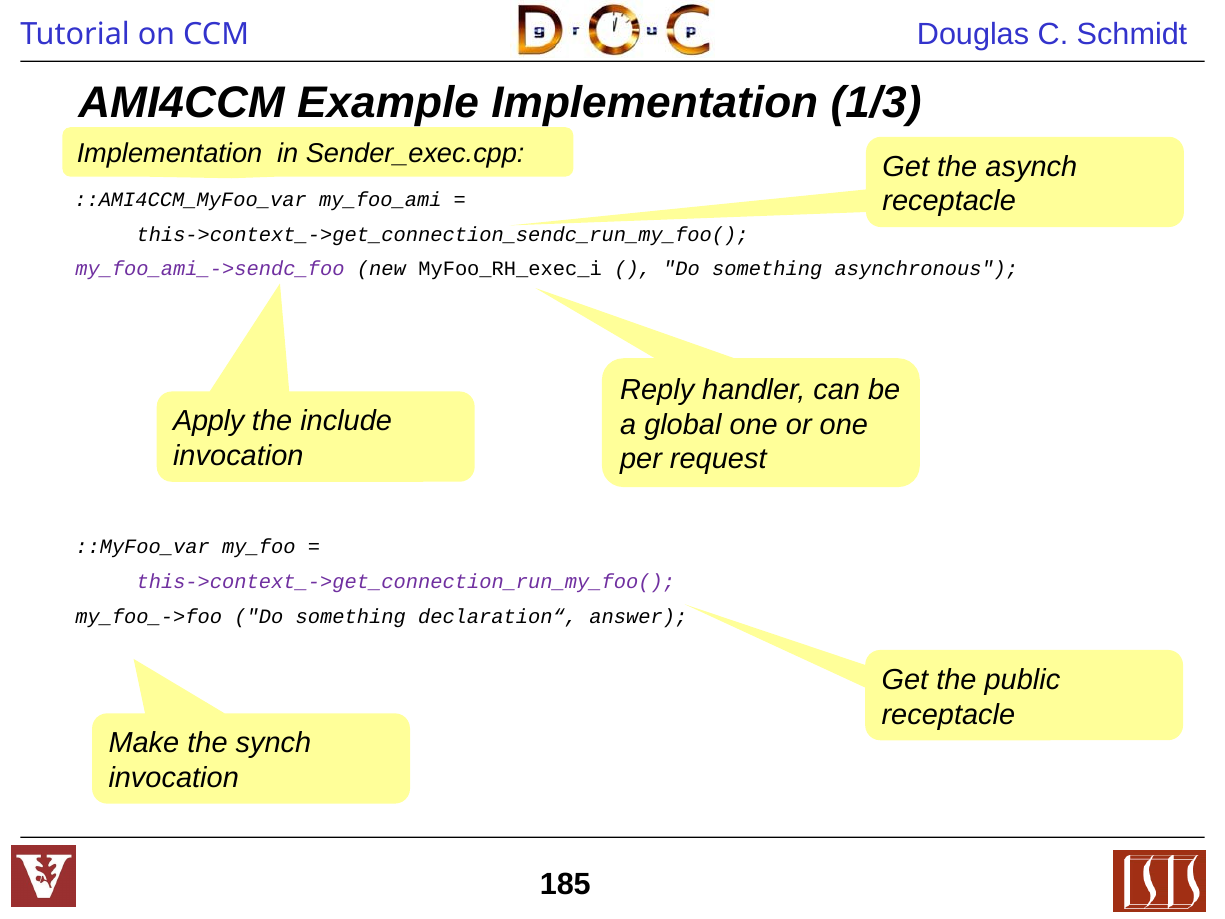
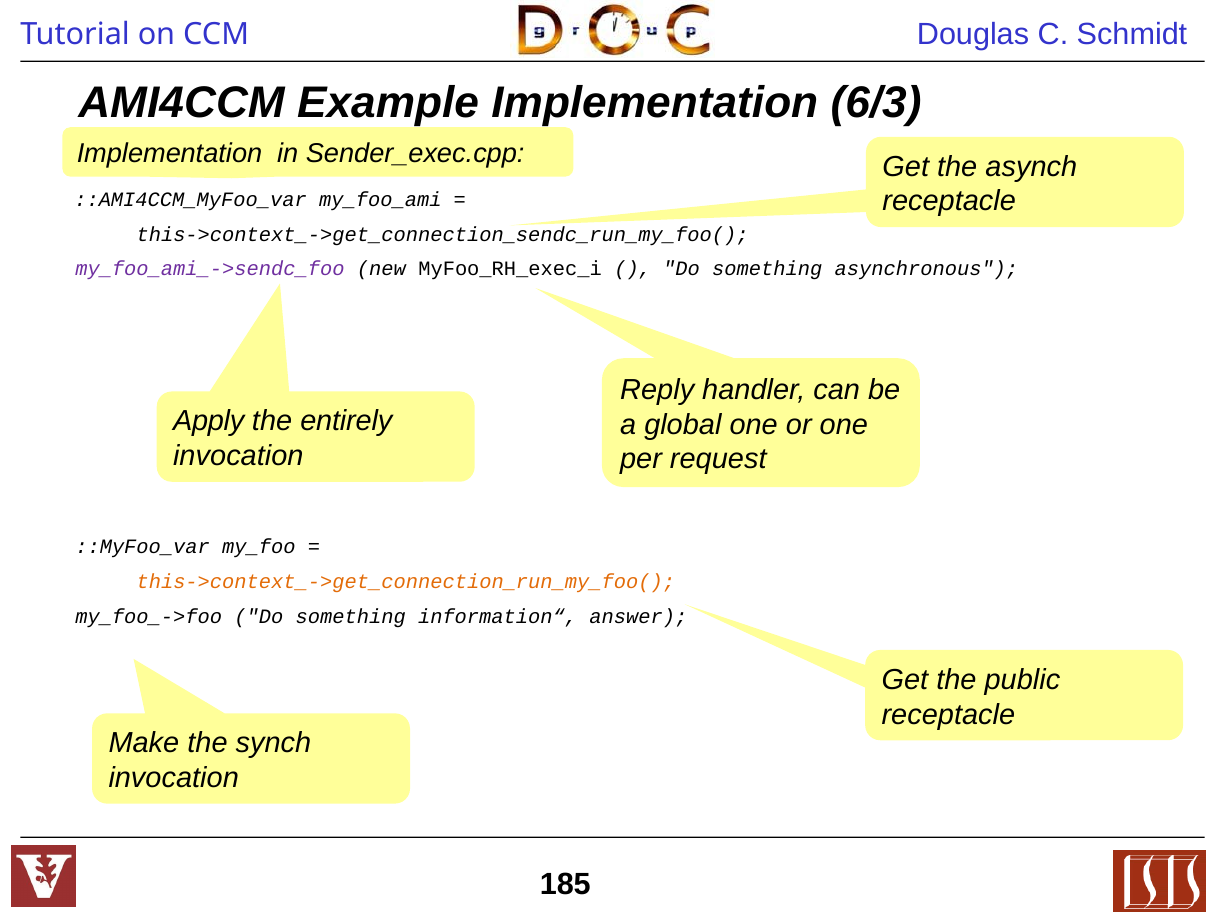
1/3: 1/3 -> 6/3
include: include -> entirely
this->context_->get_connection_run_my_foo( colour: purple -> orange
declaration“: declaration“ -> information“
